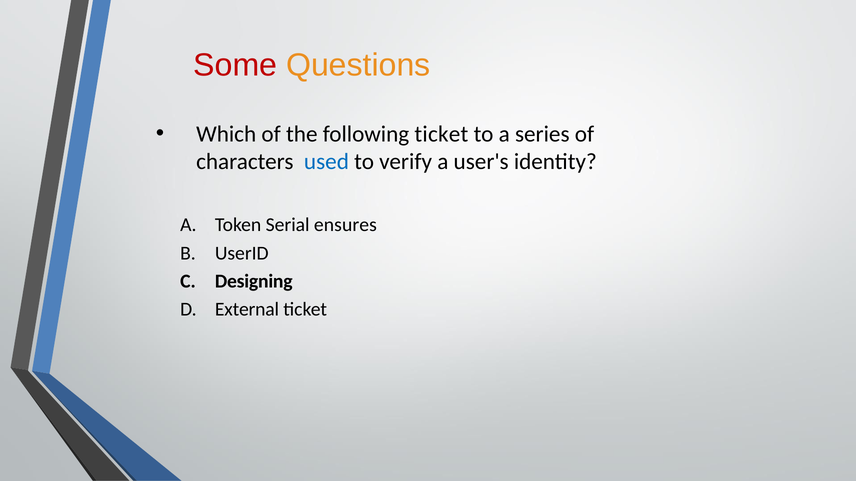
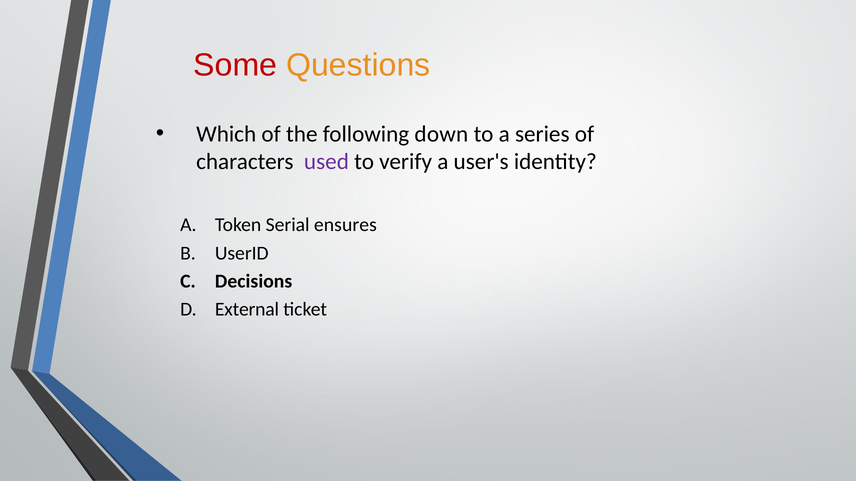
following ticket: ticket -> down
used colour: blue -> purple
Designing: Designing -> Decisions
